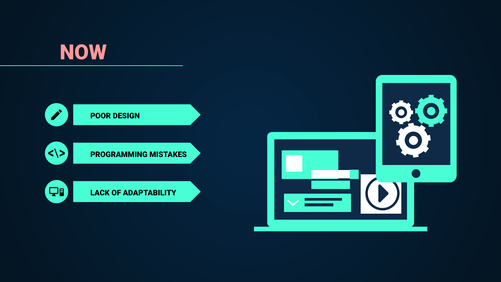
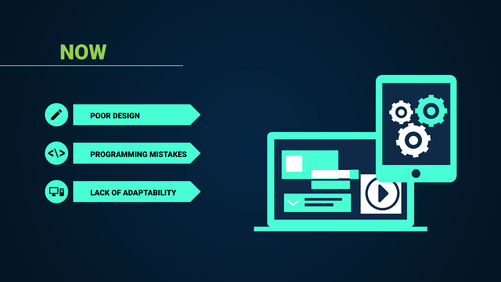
NOW colour: pink -> light green
